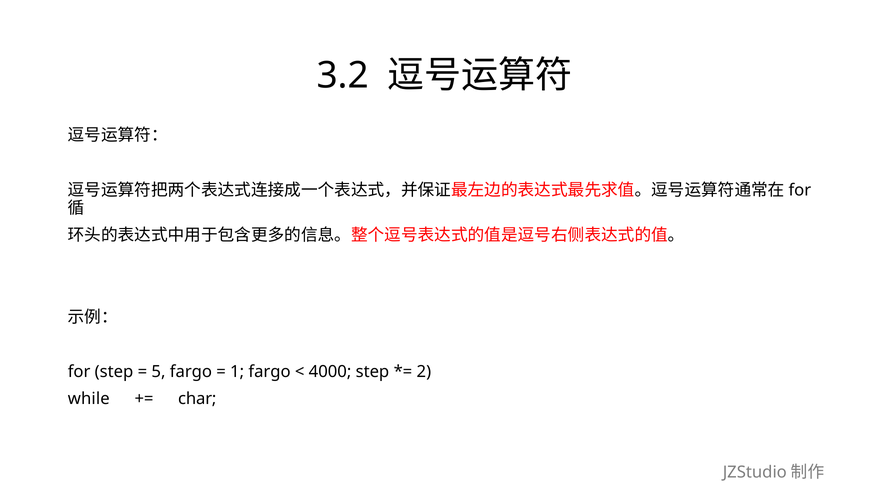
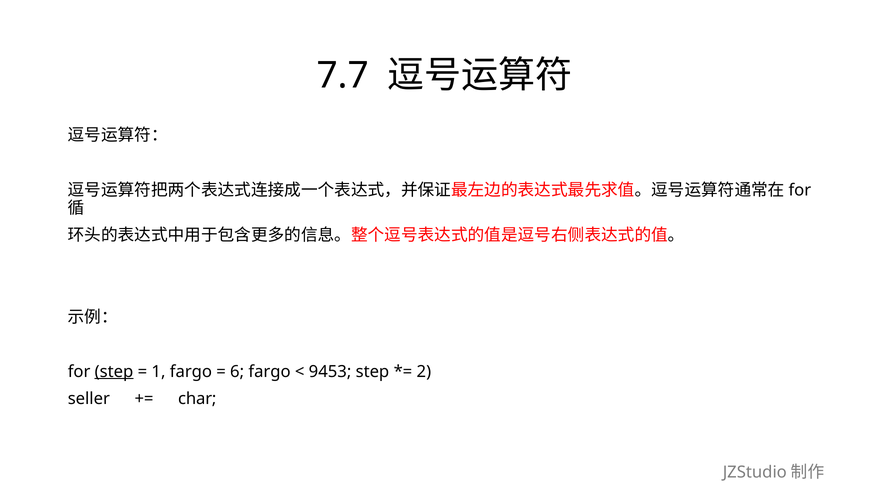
3.2: 3.2 -> 7.7
step at (114, 372) underline: none -> present
5: 5 -> 1
1: 1 -> 6
4000: 4000 -> 9453
while: while -> seller
